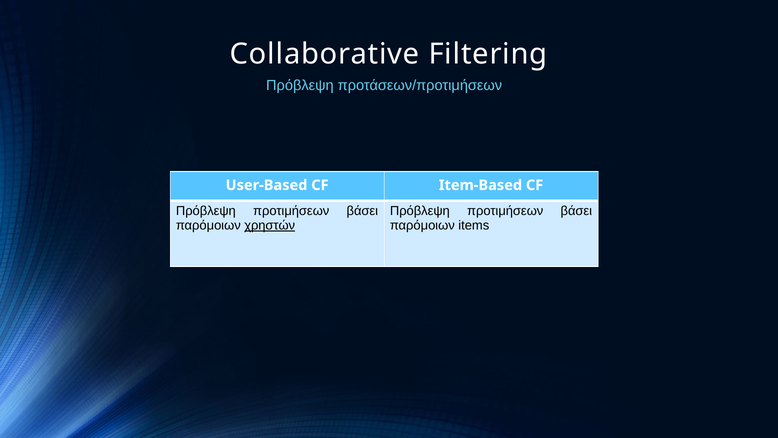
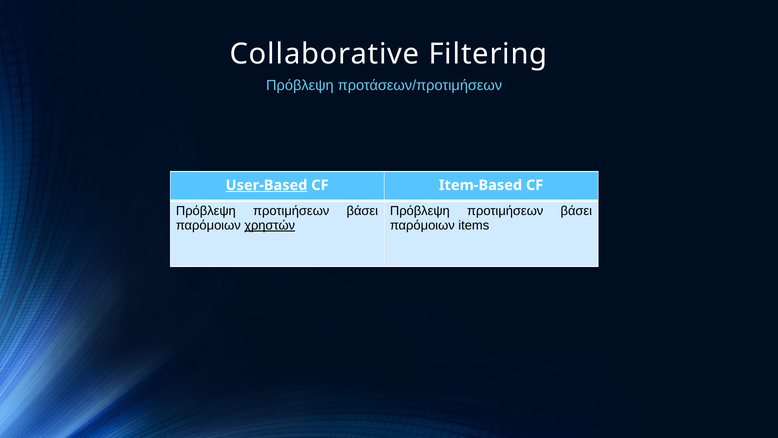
User-Based underline: none -> present
